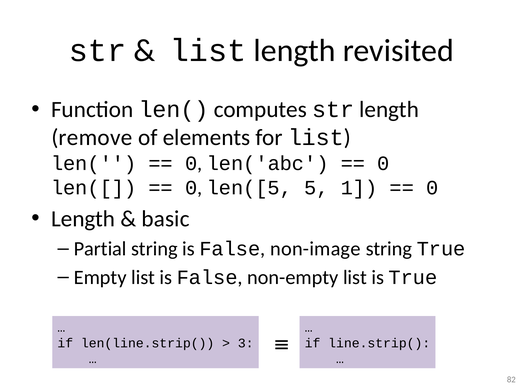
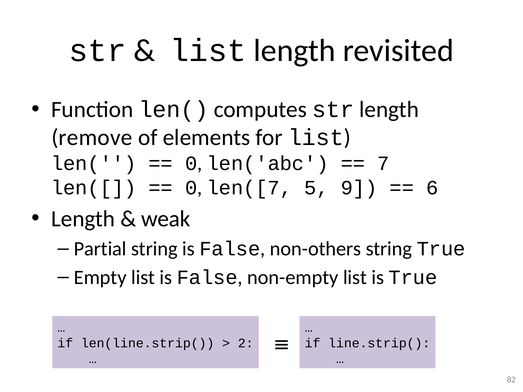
0 at (383, 164): 0 -> 7
len([5: len([5 -> len([7
1: 1 -> 9
0 at (432, 188): 0 -> 6
basic: basic -> weak
non-image: non-image -> non-others
3: 3 -> 2
